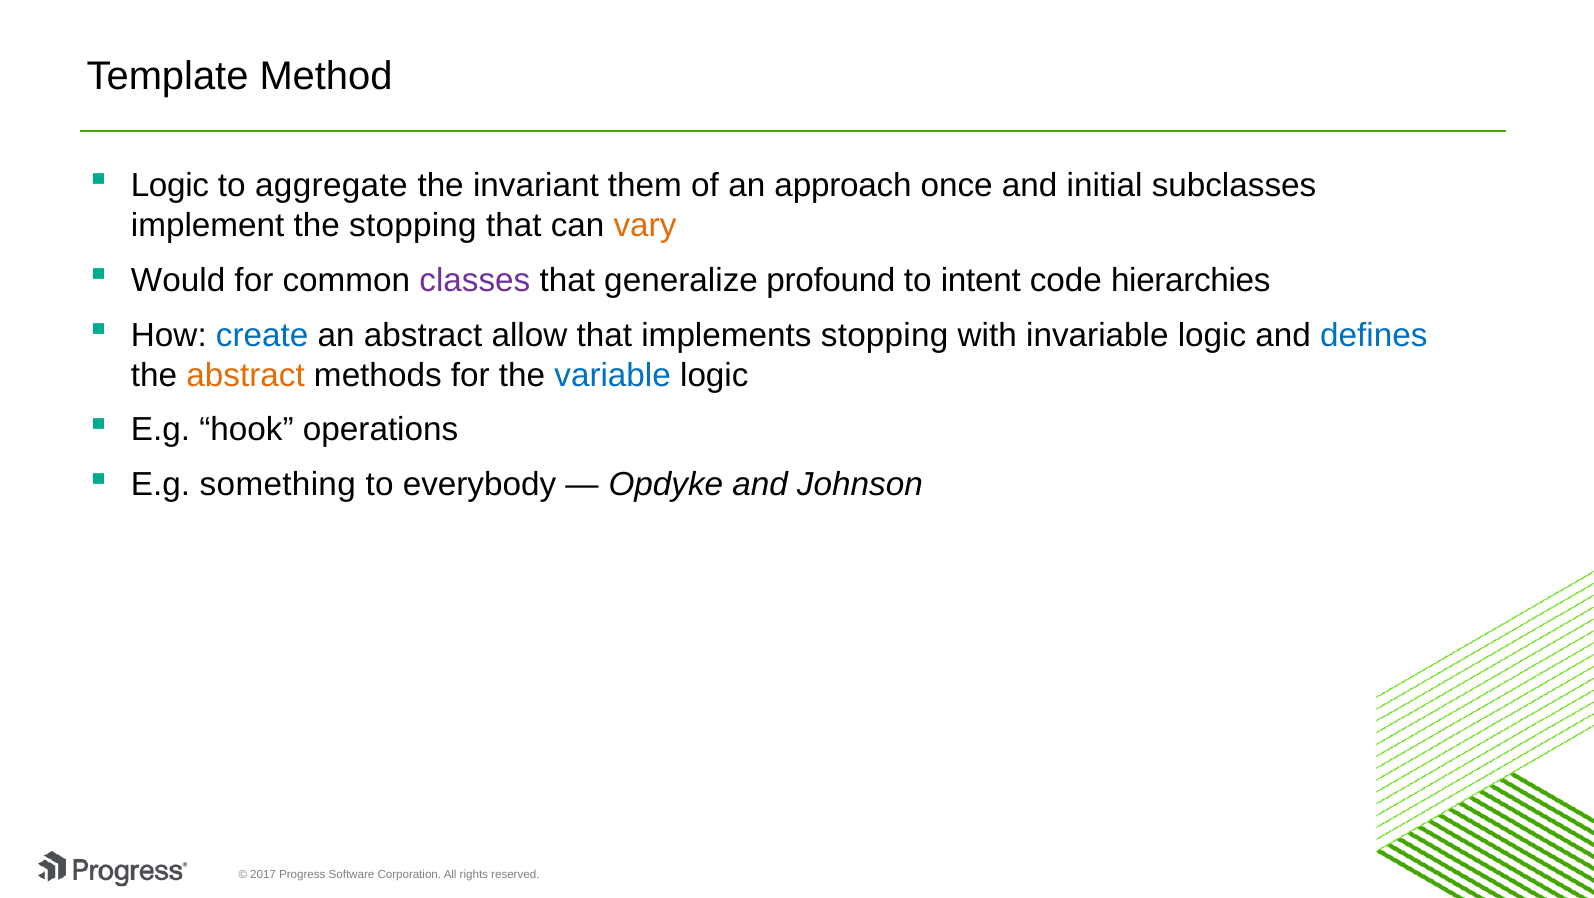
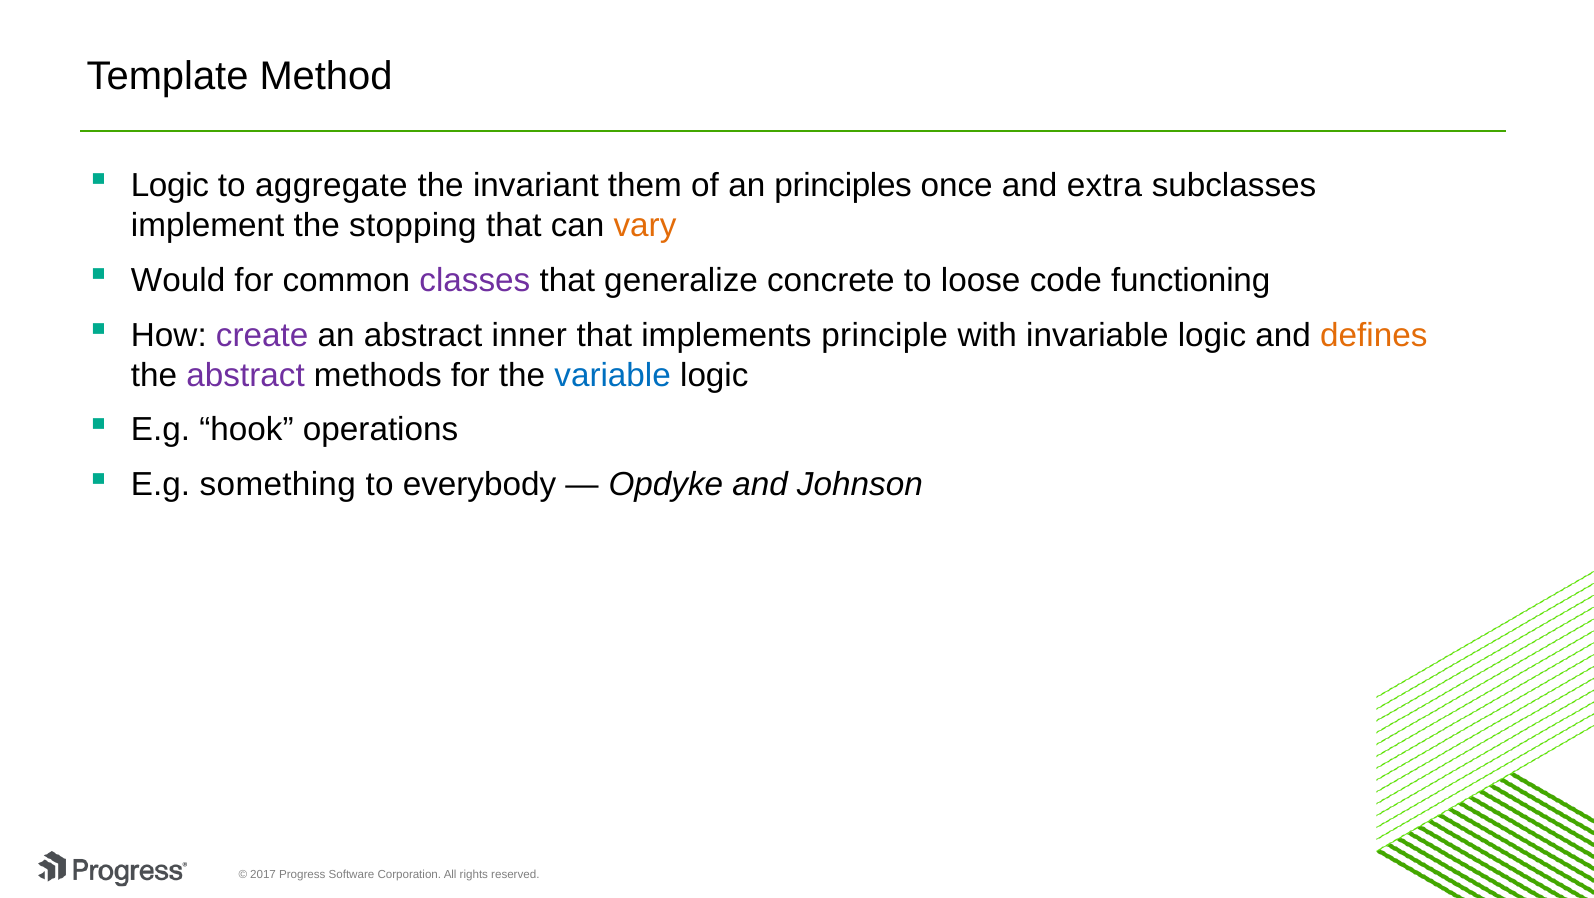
approach: approach -> principles
initial: initial -> extra
profound: profound -> concrete
intent: intent -> loose
hierarchies: hierarchies -> functioning
create colour: blue -> purple
allow: allow -> inner
implements stopping: stopping -> principle
defines colour: blue -> orange
abstract at (246, 375) colour: orange -> purple
